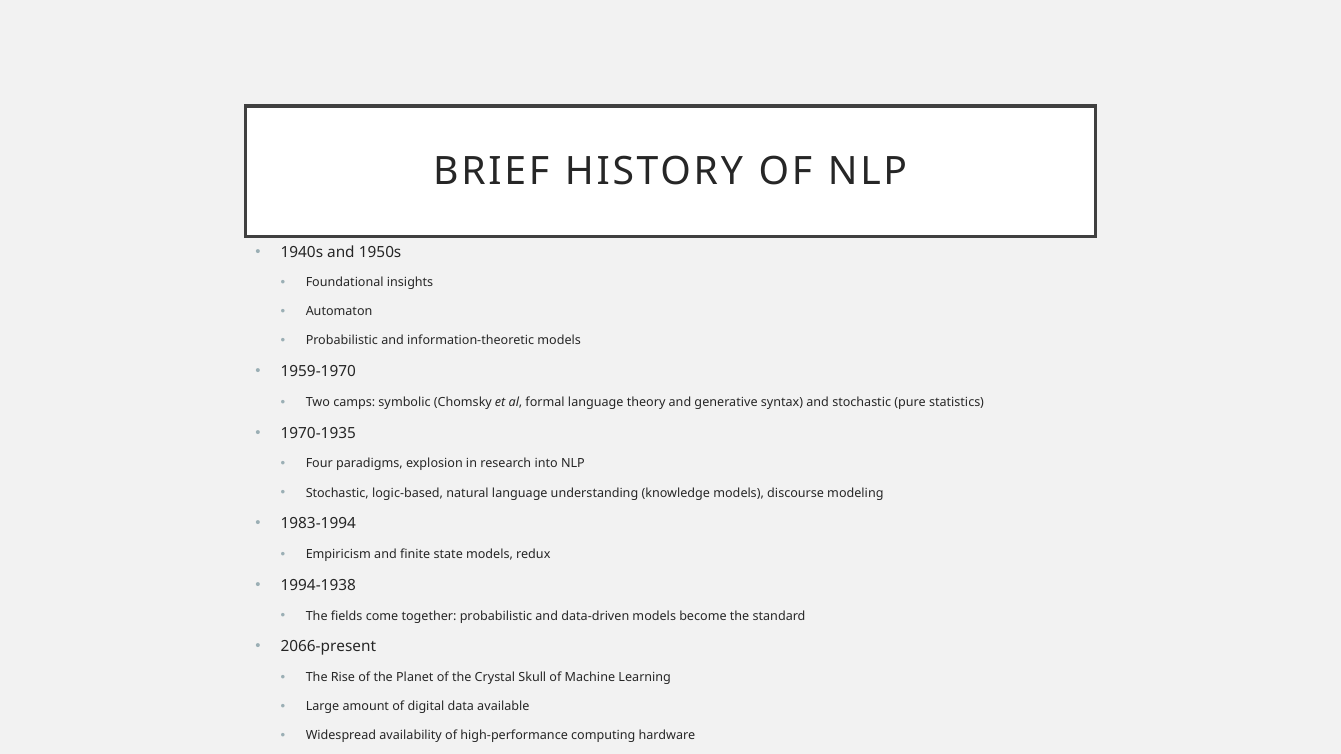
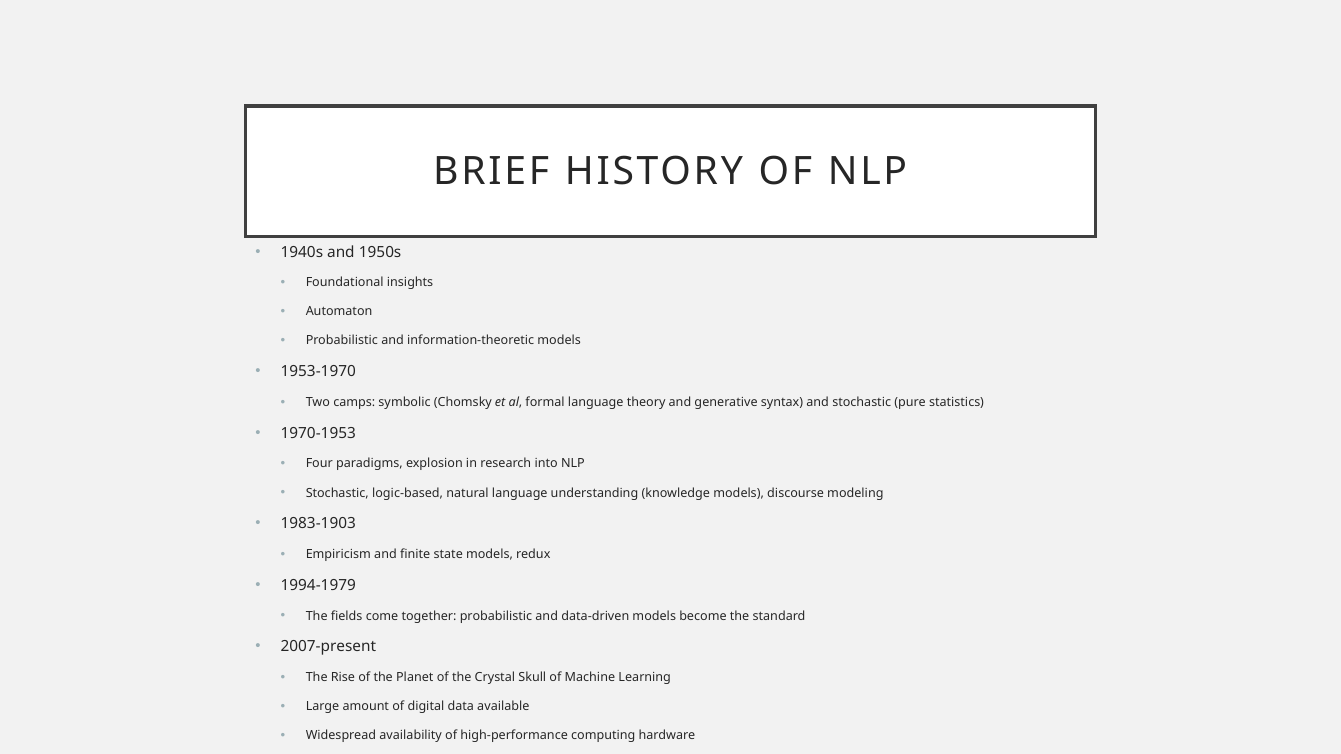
1959-1970: 1959-1970 -> 1953-1970
1970-1935: 1970-1935 -> 1970-1953
1983-1994: 1983-1994 -> 1983-1903
1994-1938: 1994-1938 -> 1994-1979
2066-present: 2066-present -> 2007-present
